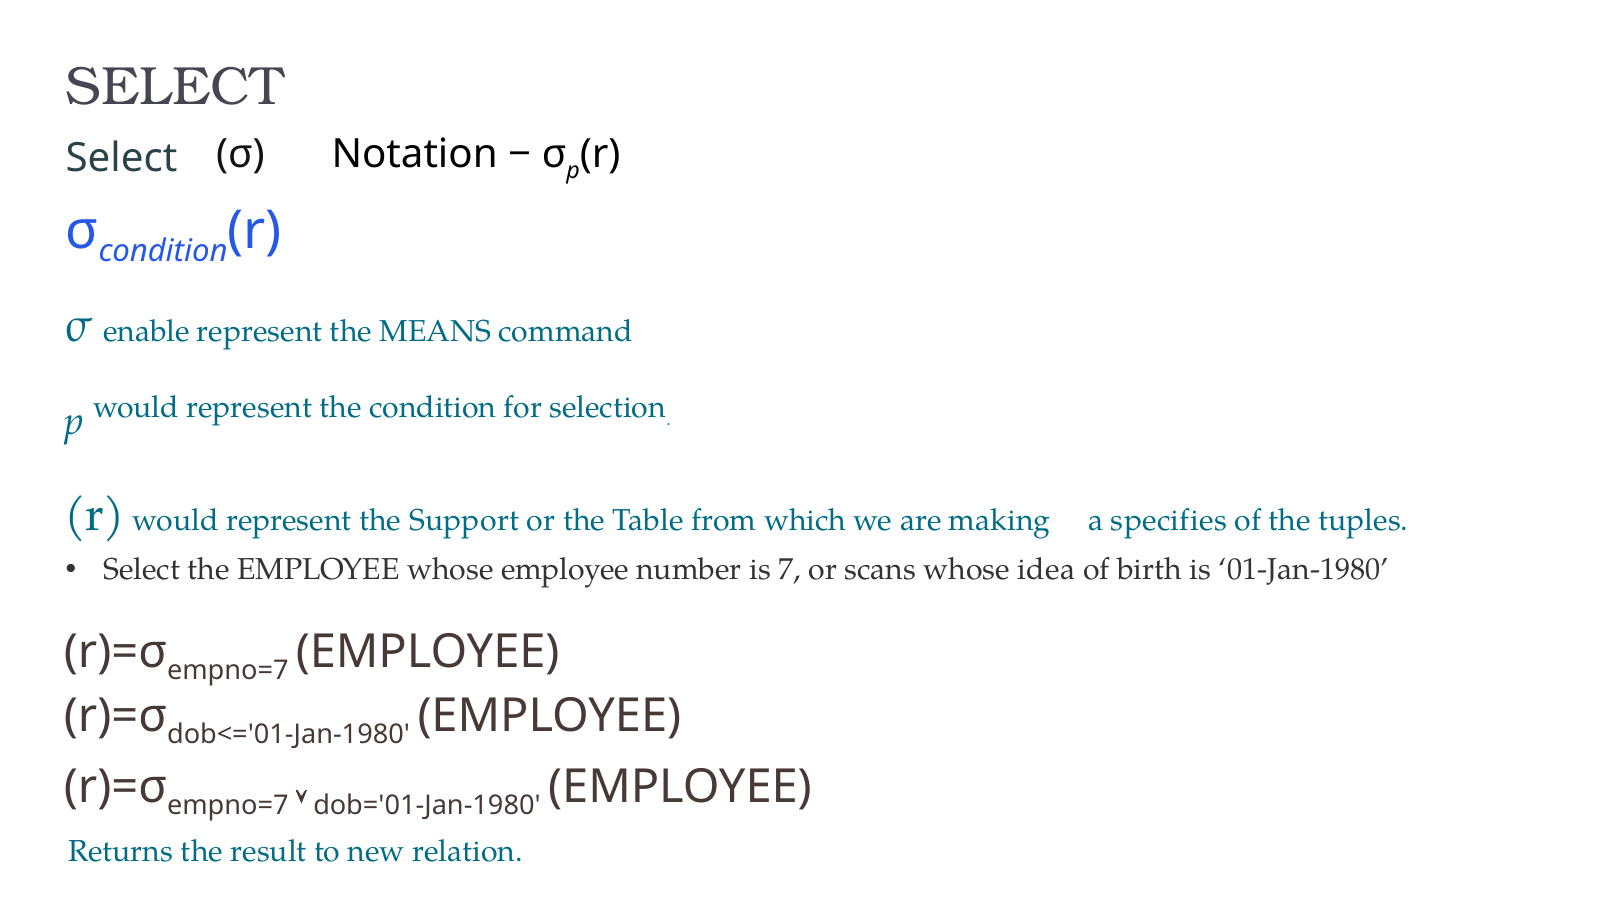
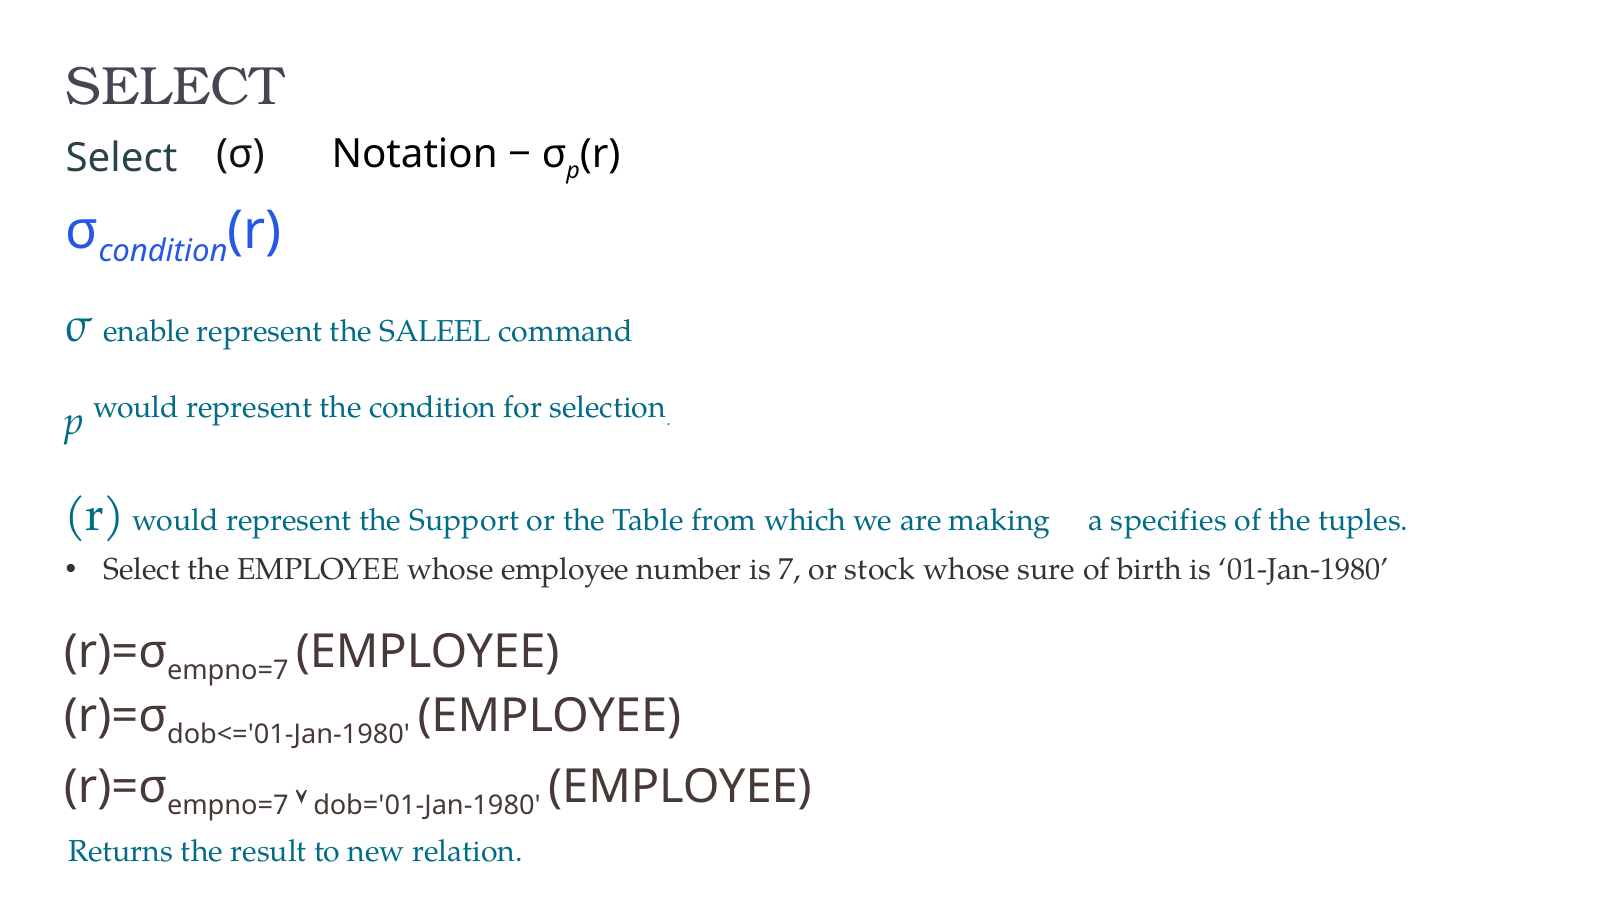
MEANS: MEANS -> SALEEL
scans: scans -> stock
idea: idea -> sure
